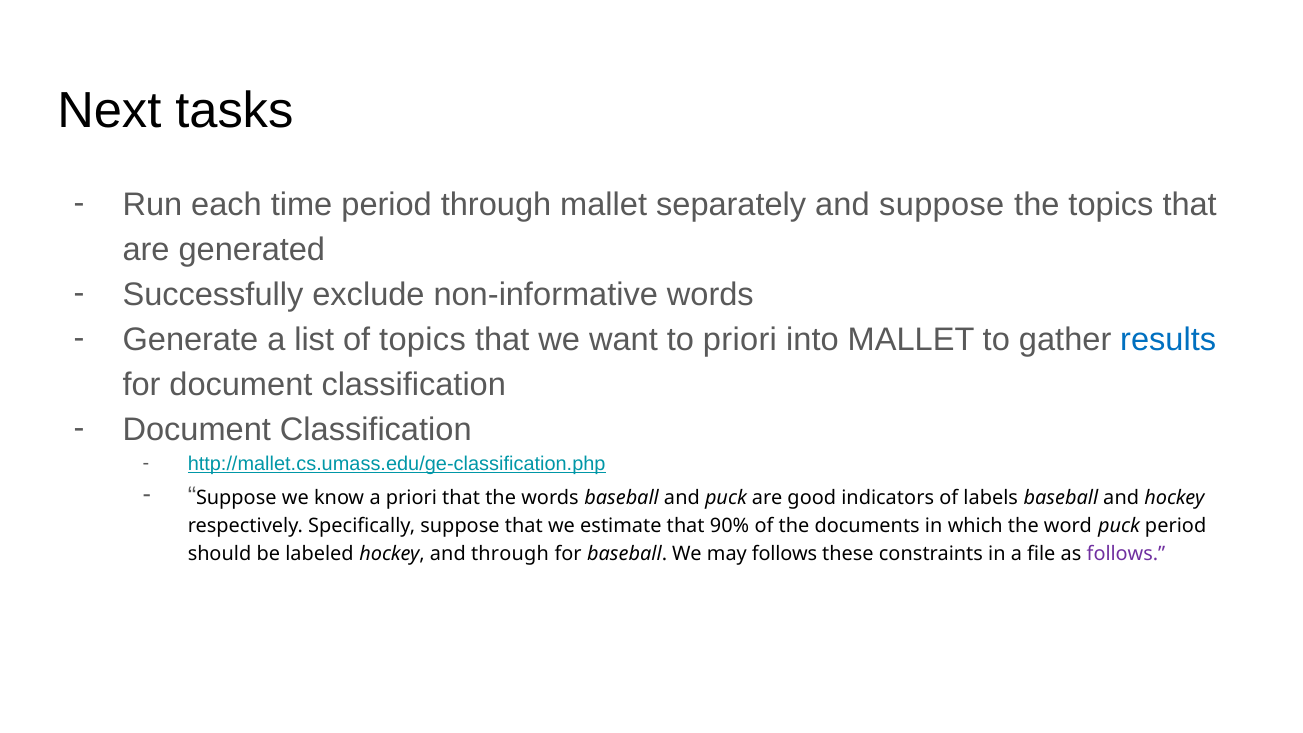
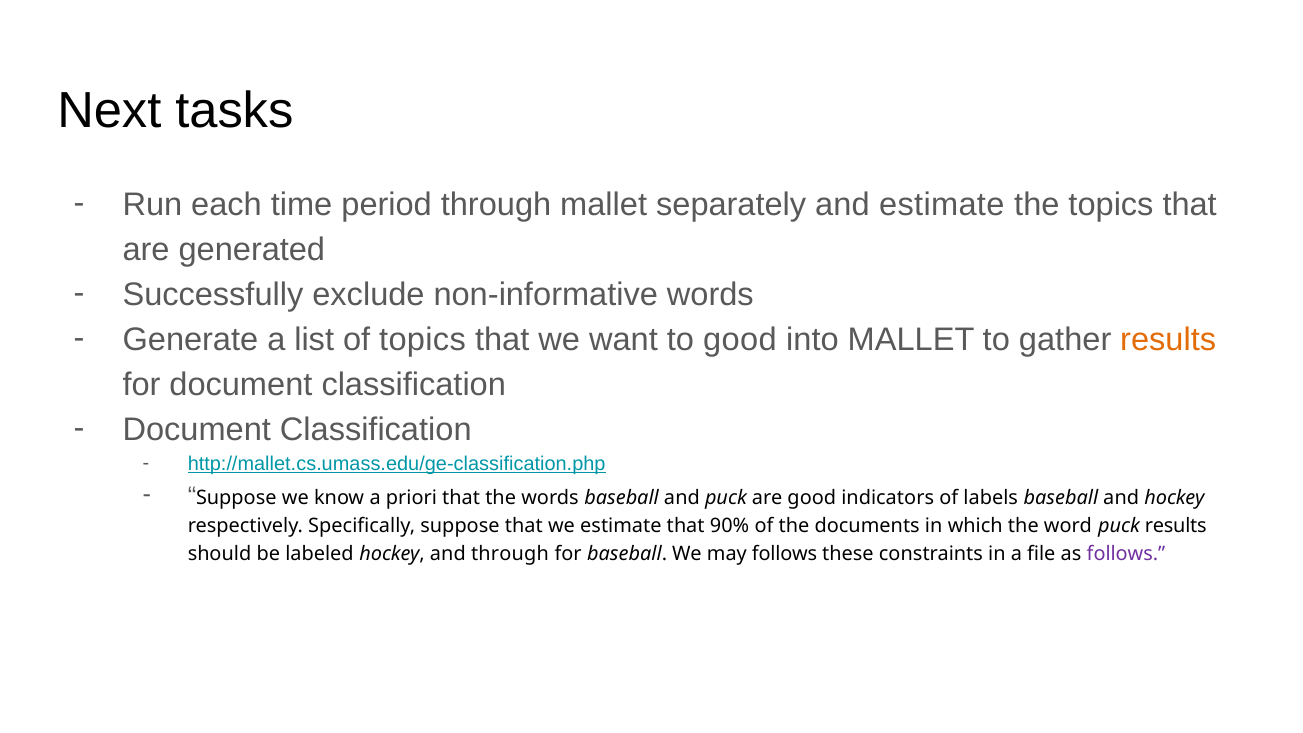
and suppose: suppose -> estimate
to priori: priori -> good
results at (1168, 340) colour: blue -> orange
puck period: period -> results
